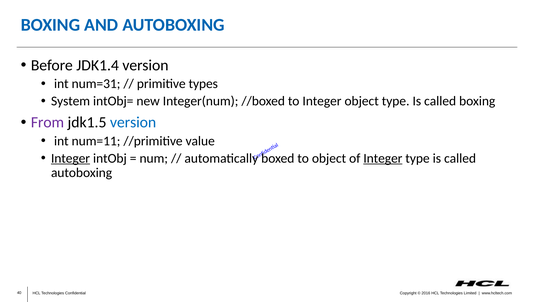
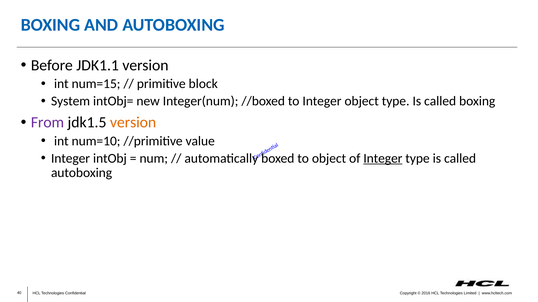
JDK1.4: JDK1.4 -> JDK1.1
num=31: num=31 -> num=15
types: types -> block
version at (133, 123) colour: blue -> orange
num=11: num=11 -> num=10
Integer at (71, 159) underline: present -> none
